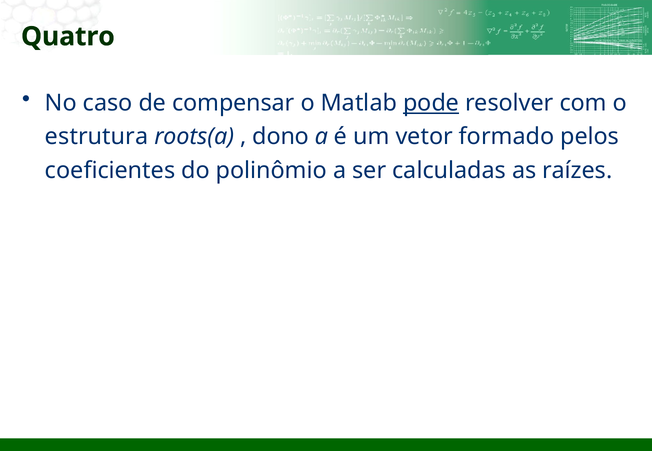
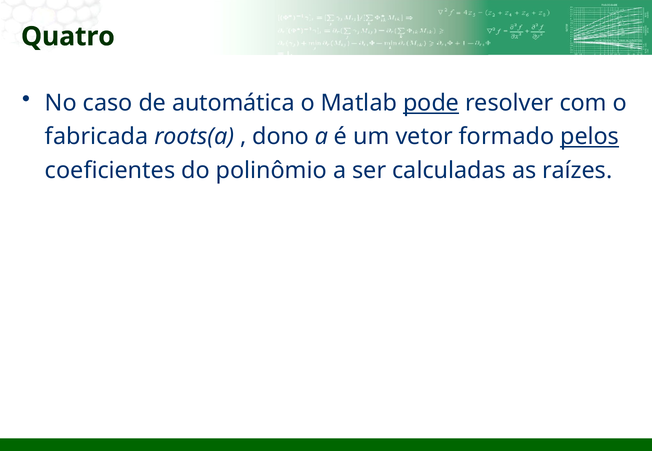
compensar: compensar -> automática
estrutura: estrutura -> fabricada
pelos underline: none -> present
